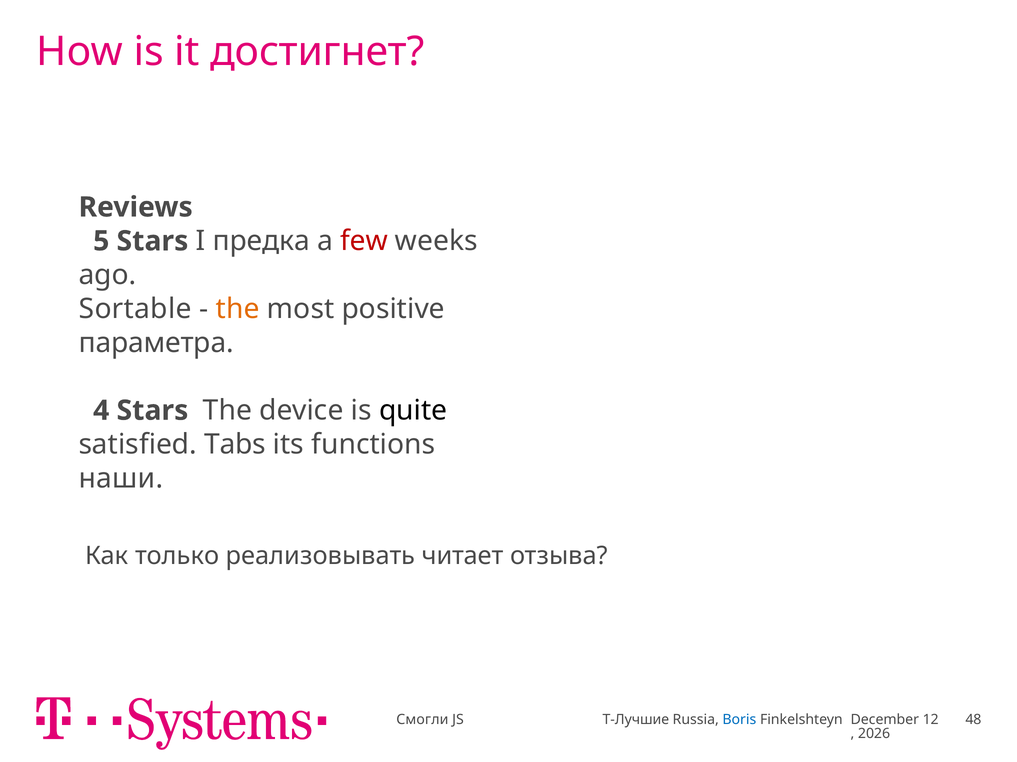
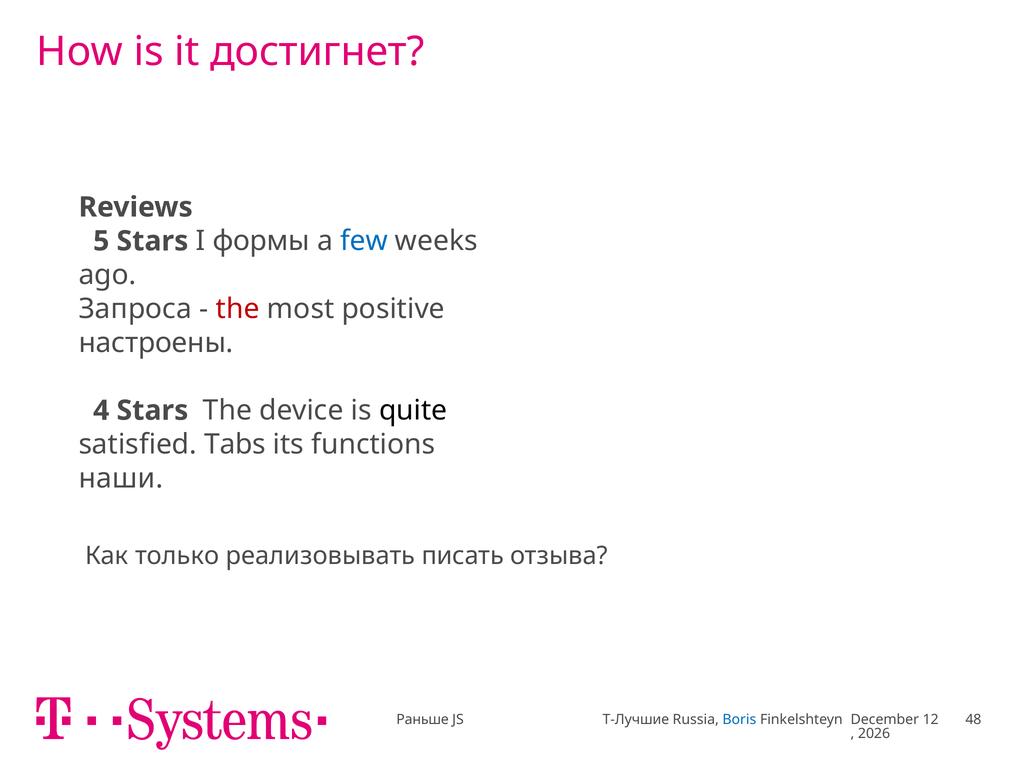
предка: предка -> формы
few colour: red -> blue
Sortable: Sortable -> Запроса
the at (238, 309) colour: orange -> red
параметра: параметра -> настроены
читает: читает -> писать
Смогли: Смогли -> Раньше
